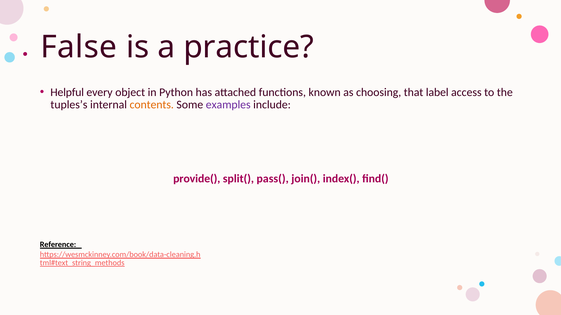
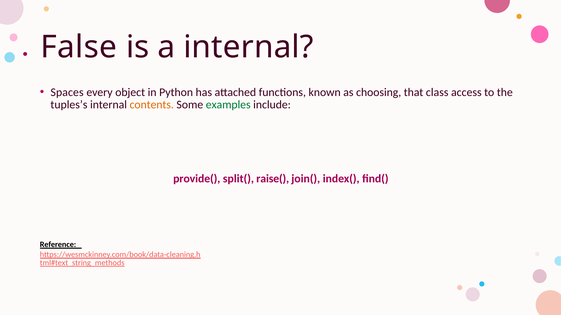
a practice: practice -> internal
Helpful: Helpful -> Spaces
label: label -> class
examples colour: purple -> green
pass(: pass( -> raise(
